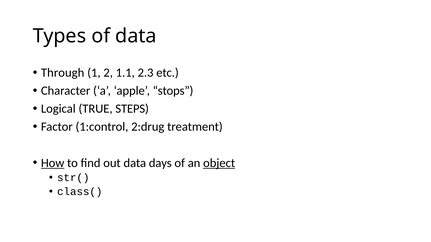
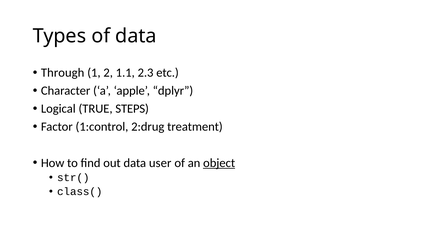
stops: stops -> dplyr
How underline: present -> none
days: days -> user
